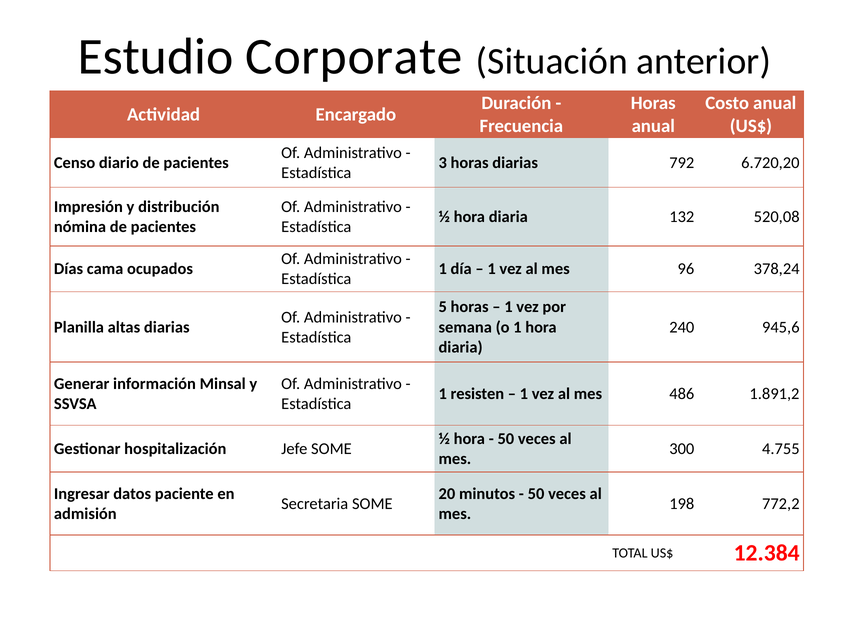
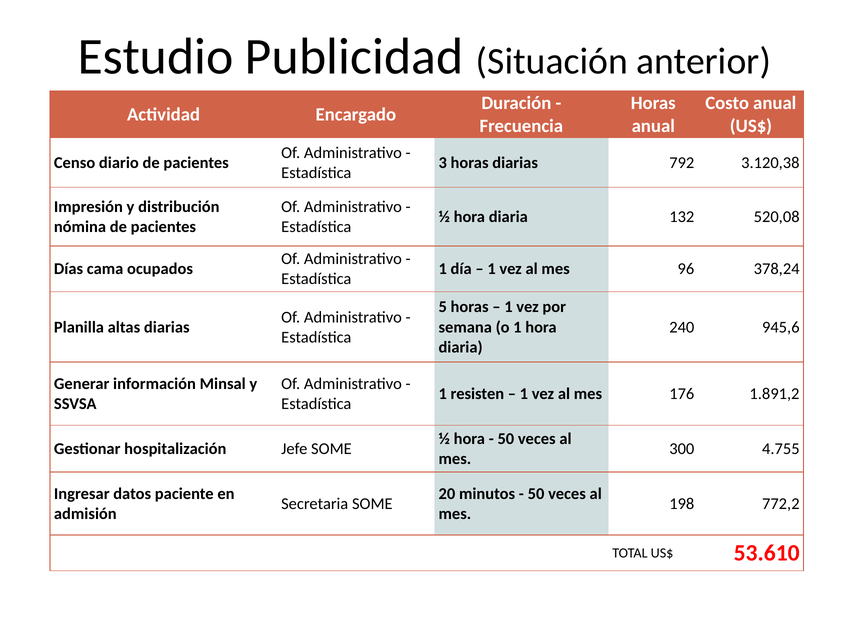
Corporate: Corporate -> Publicidad
6.720,20: 6.720,20 -> 3.120,38
486: 486 -> 176
12.384: 12.384 -> 53.610
